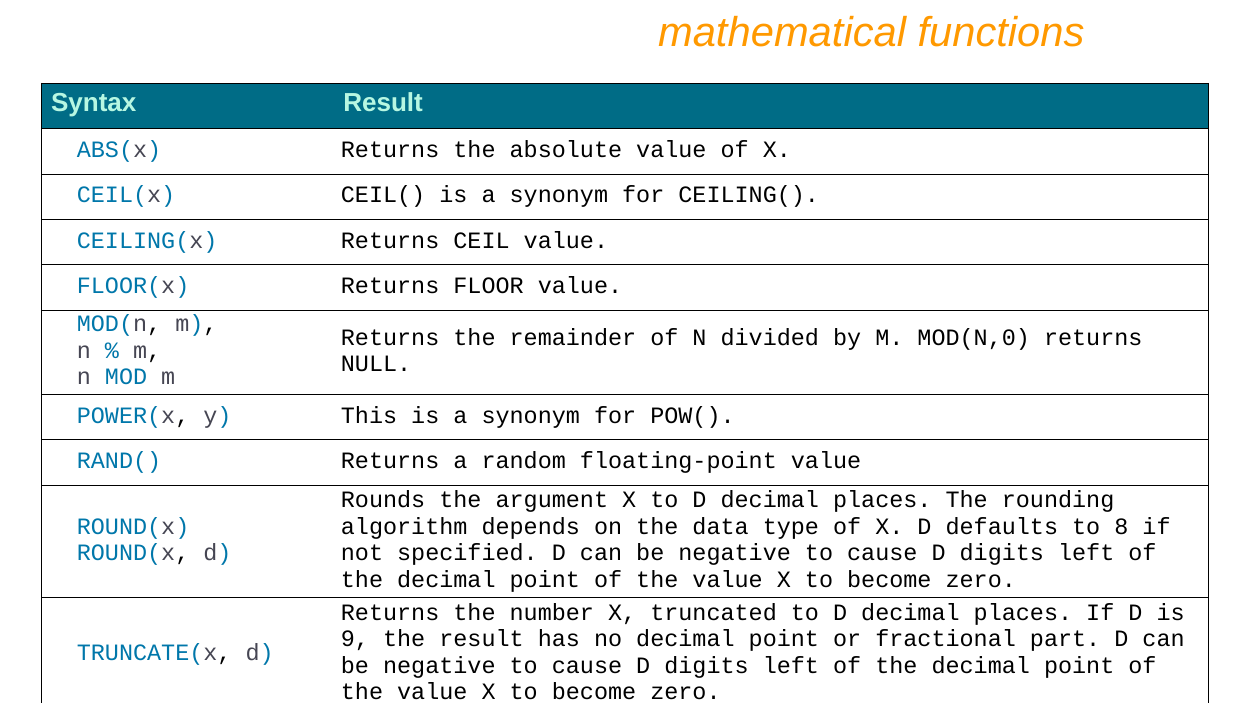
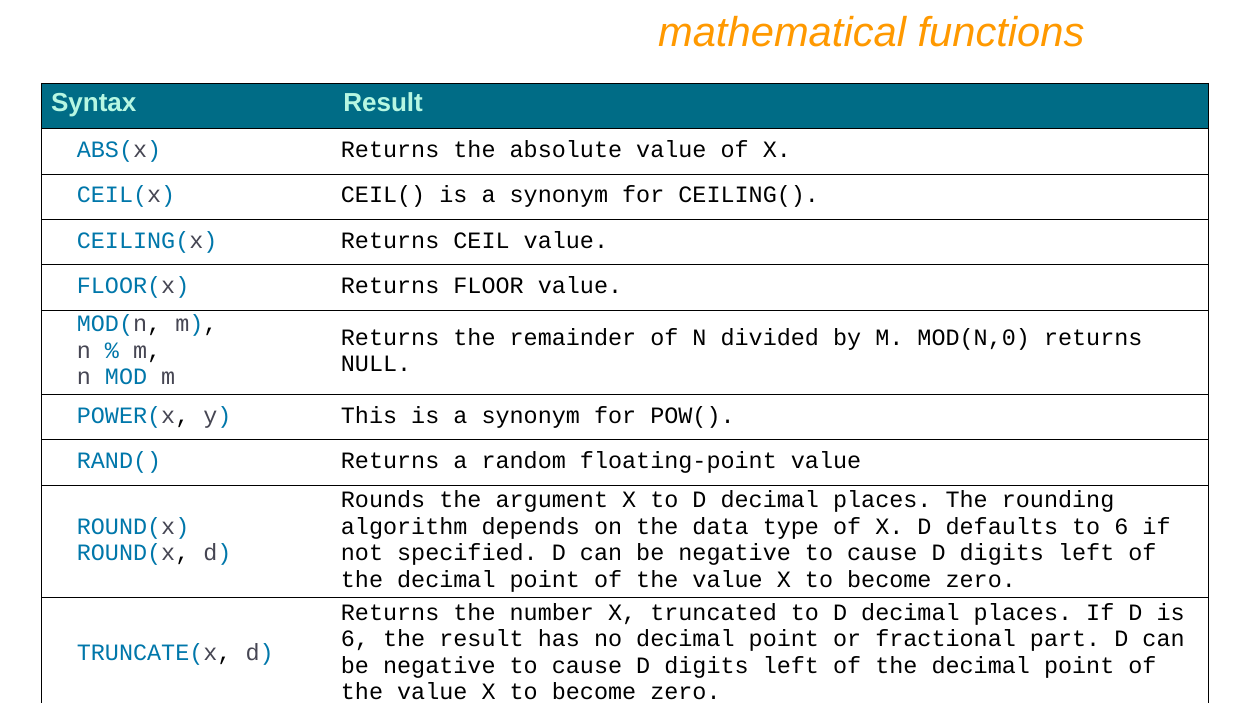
to 8: 8 -> 6
9 at (355, 639): 9 -> 6
